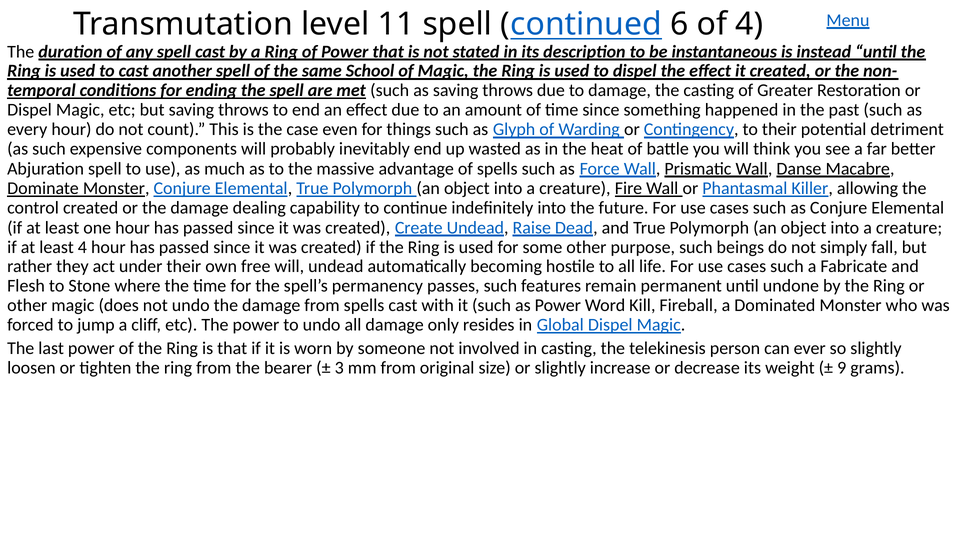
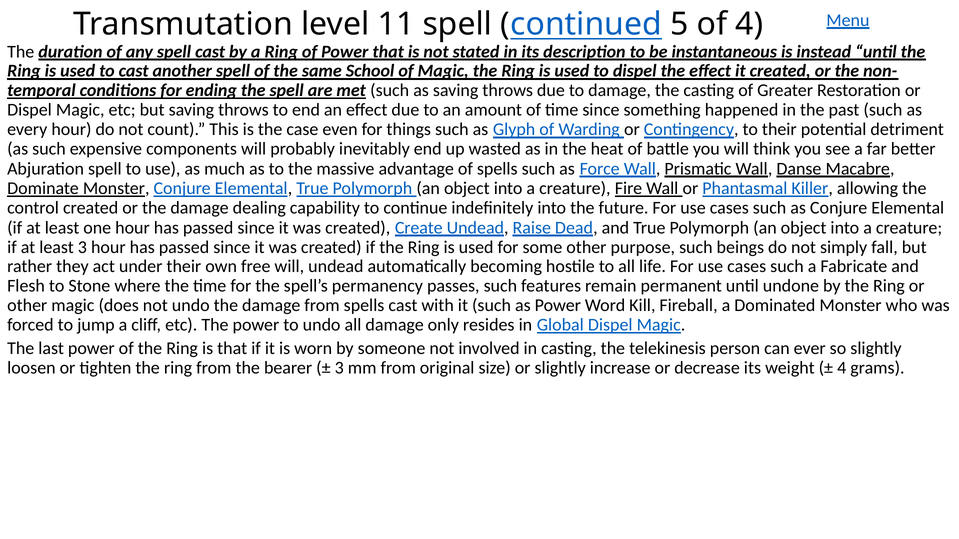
6: 6 -> 5
least 4: 4 -> 3
9 at (842, 368): 9 -> 4
